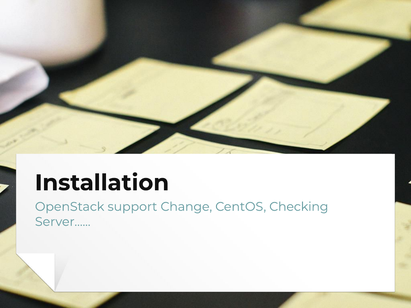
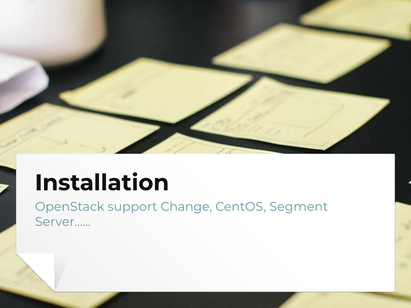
Checking: Checking -> Segment
